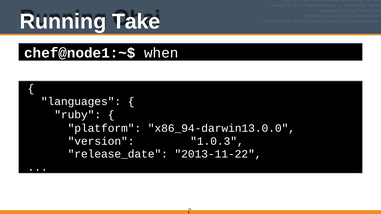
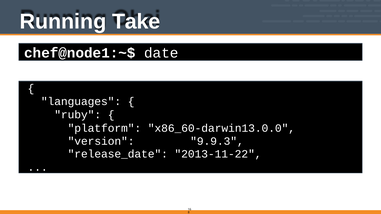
when: when -> date
x86_94-darwin13.0.0: x86_94-darwin13.0.0 -> x86_60-darwin13.0.0
1.0.3: 1.0.3 -> 9.9.3
